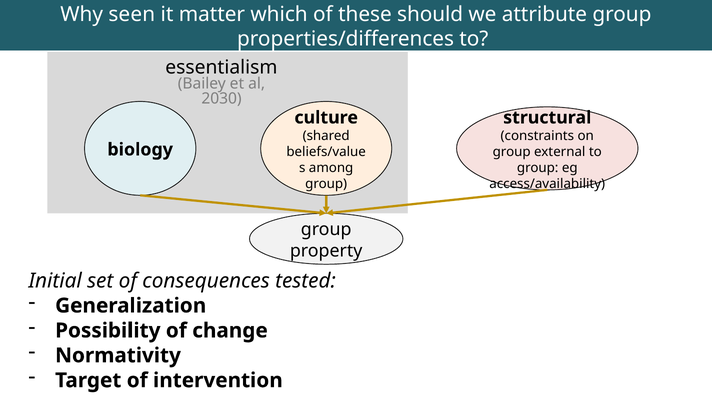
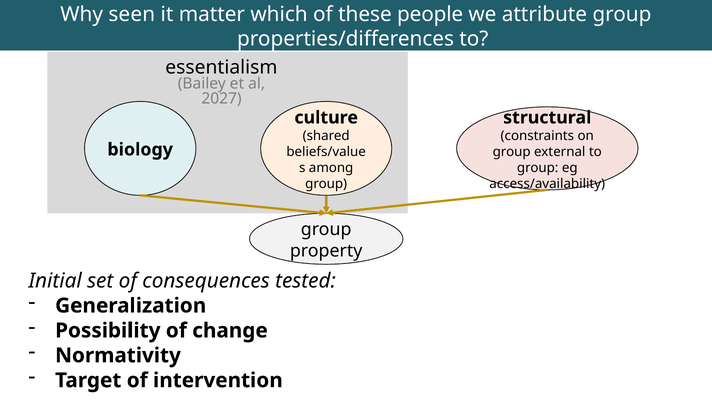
should: should -> people
2030: 2030 -> 2027
